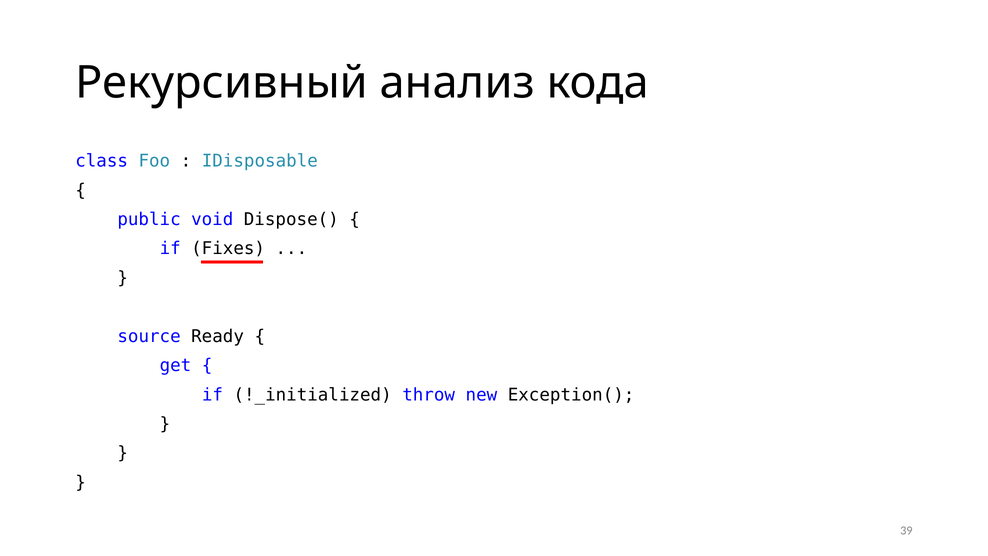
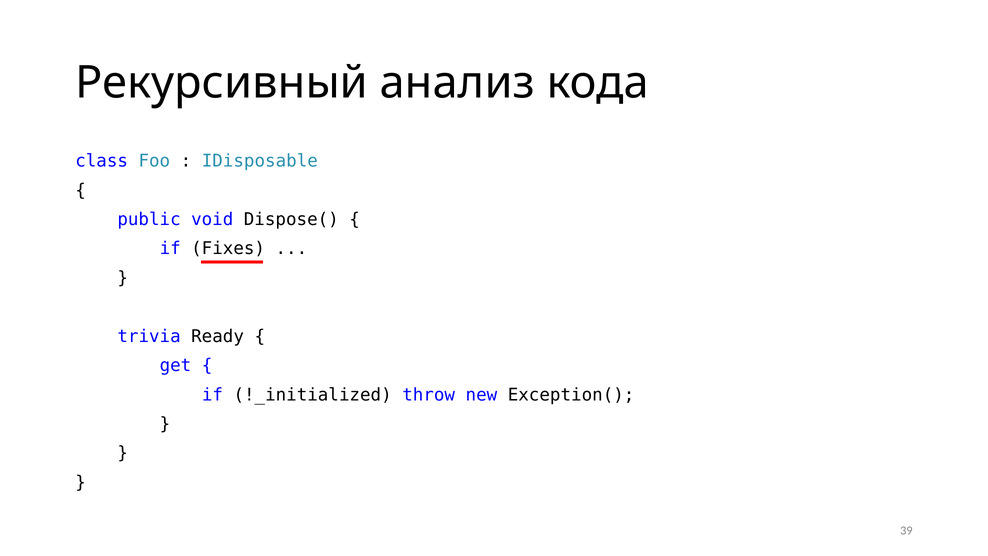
source: source -> trivia
